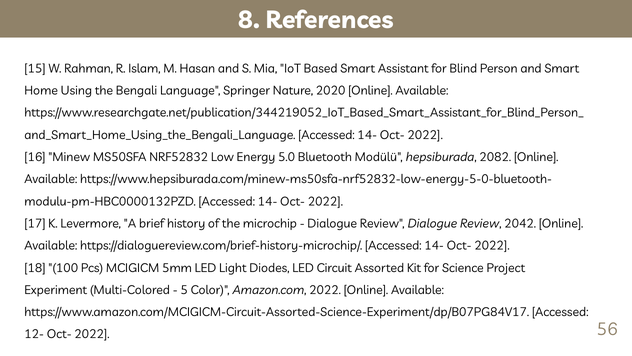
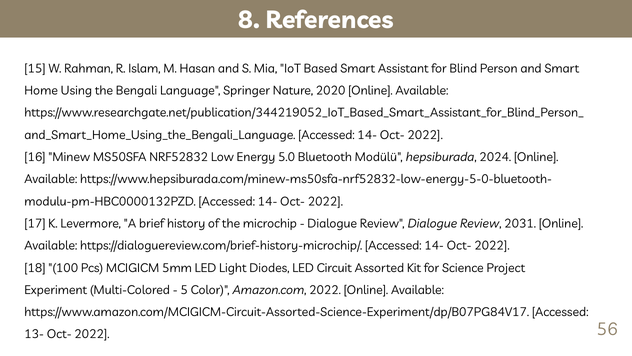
2082: 2082 -> 2024
2042: 2042 -> 2031
12-: 12- -> 13-
